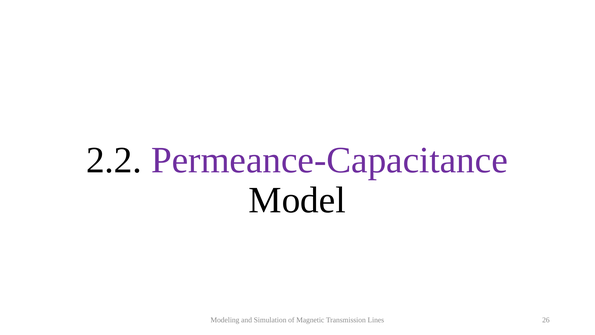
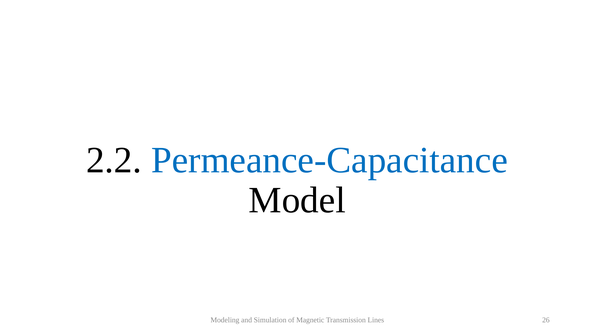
Permeance-Capacitance colour: purple -> blue
